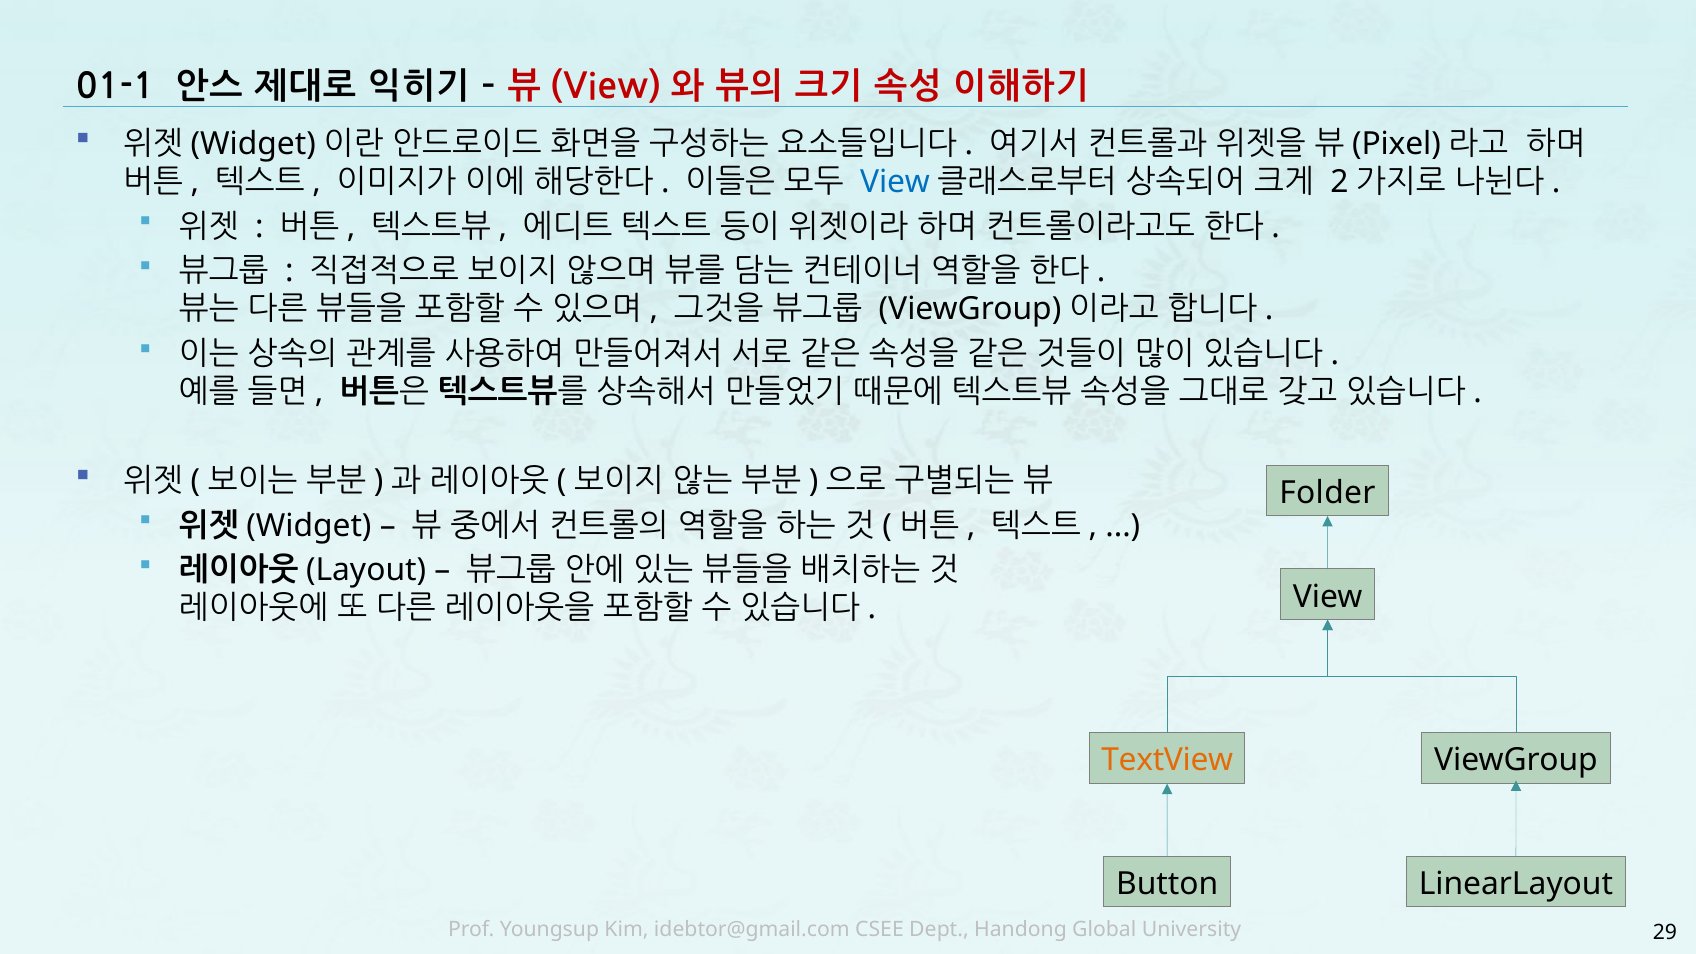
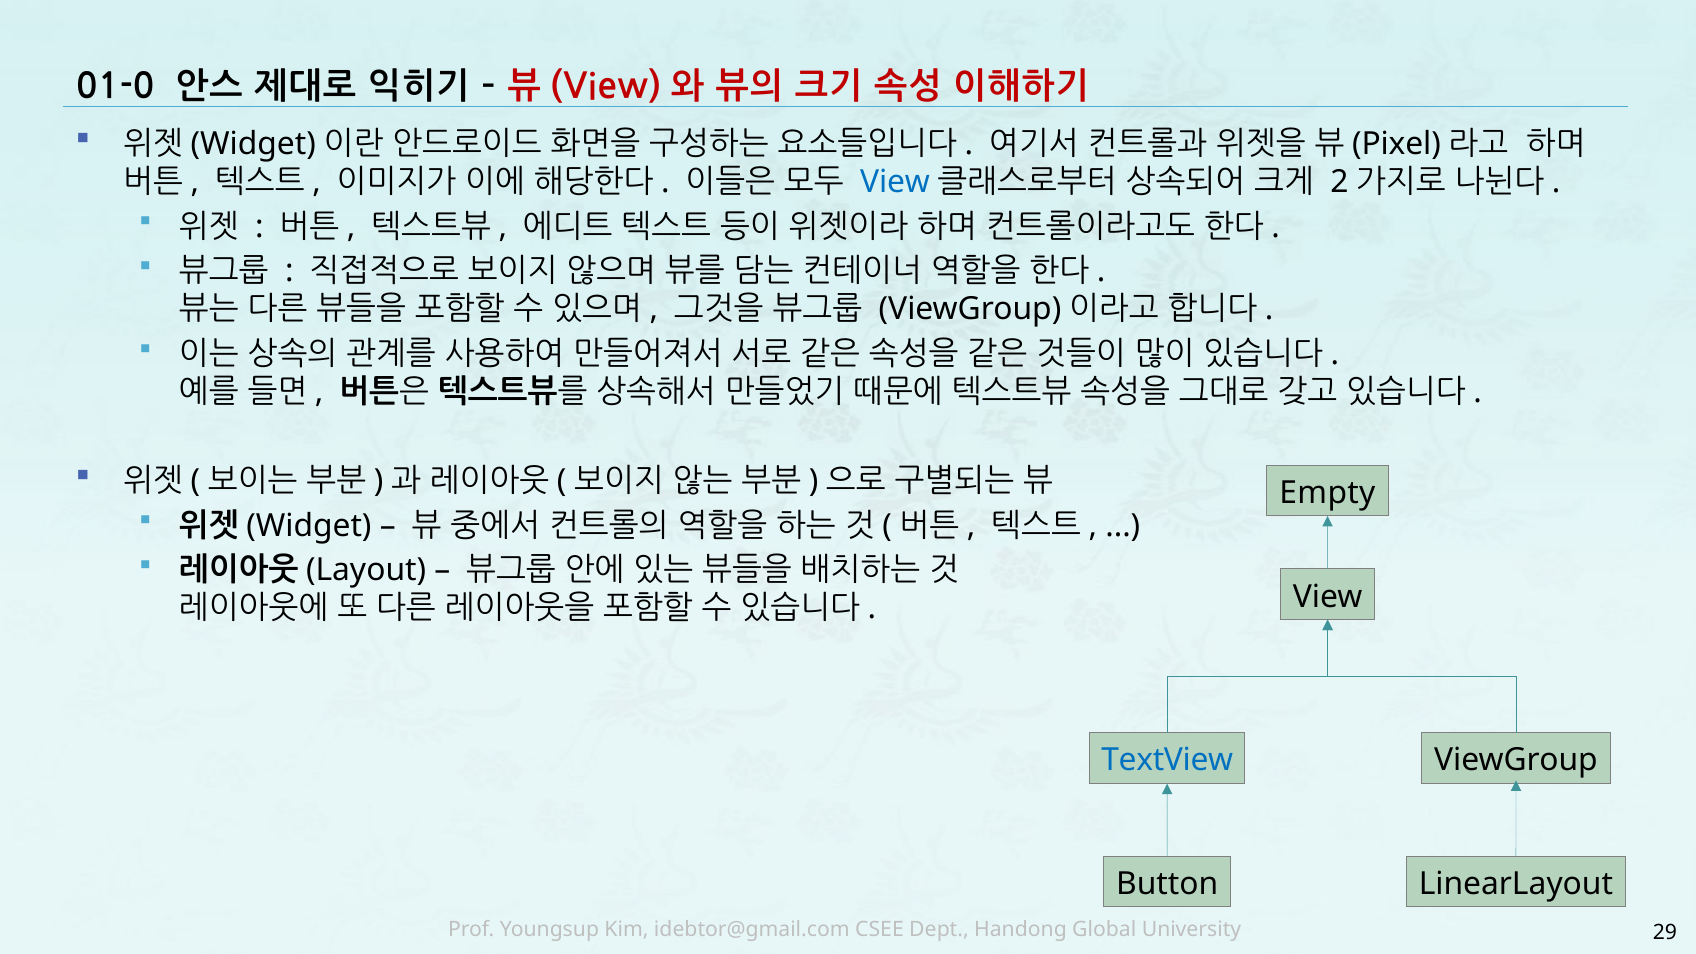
01-1: 01-1 -> 01-0
Folder: Folder -> Empty
TextView colour: orange -> blue
